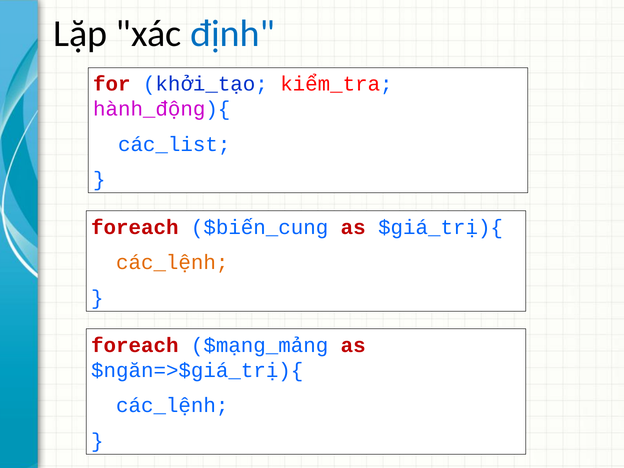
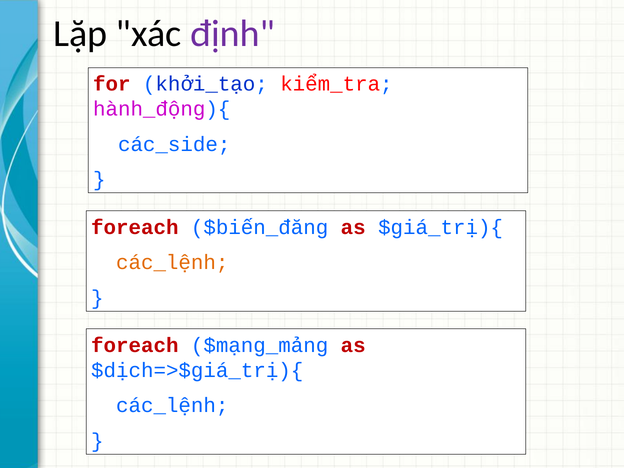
định colour: blue -> purple
các_list: các_list -> các_side
$biến_cung: $biến_cung -> $biến_đăng
$ngăn=>$giá_trị){: $ngăn=>$giá_trị){ -> $dịch=>$giá_trị){
